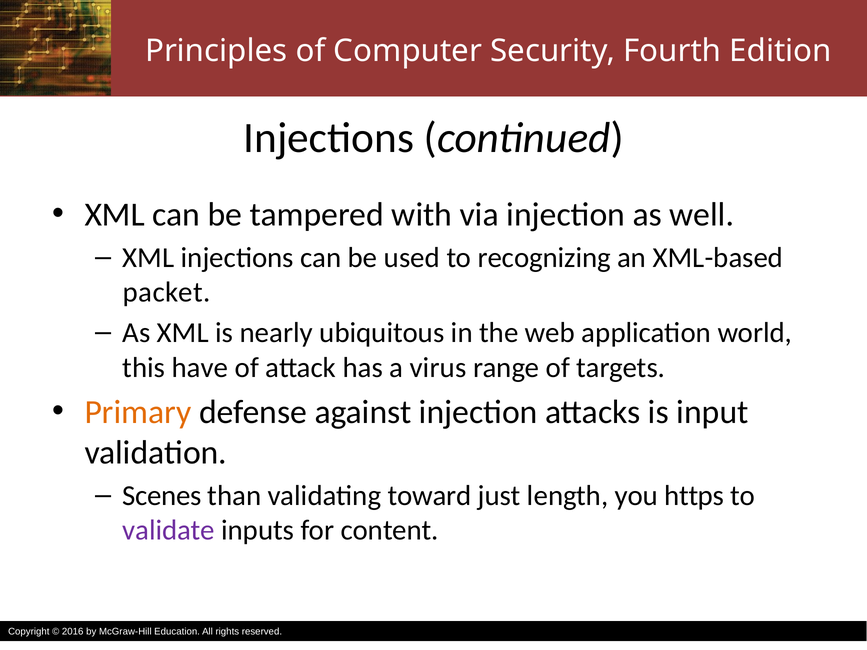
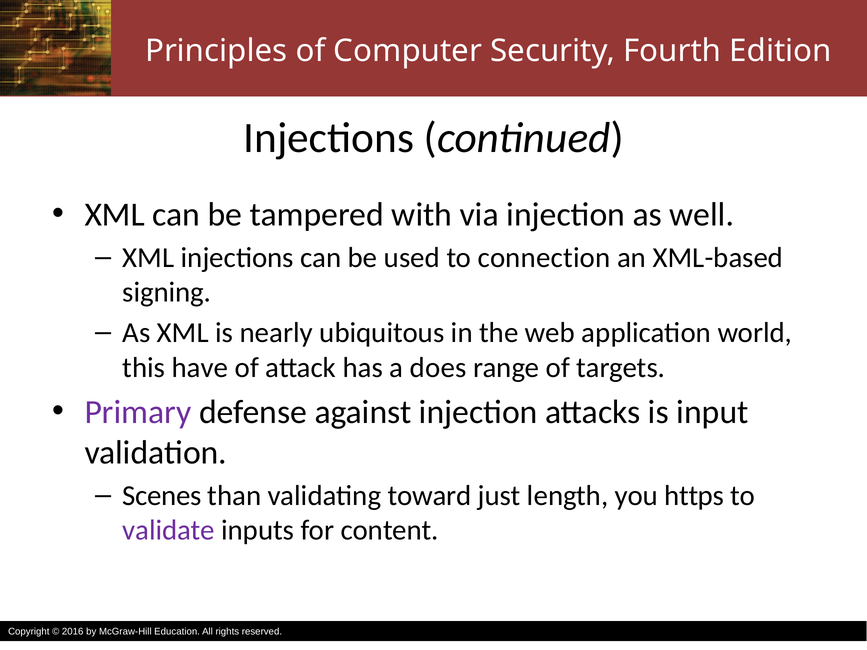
recognizing: recognizing -> connection
packet: packet -> signing
virus: virus -> does
Primary colour: orange -> purple
